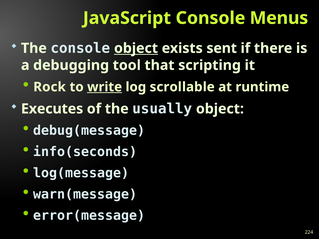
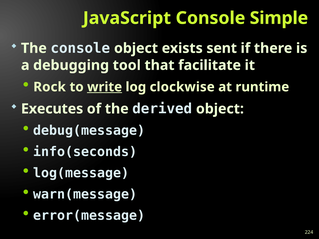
Menus: Menus -> Simple
object at (136, 48) underline: present -> none
scripting: scripting -> facilitate
scrollable: scrollable -> clockwise
usually: usually -> derived
